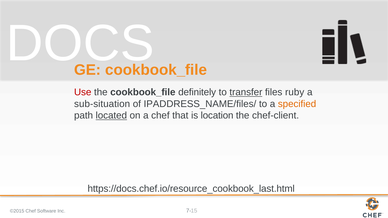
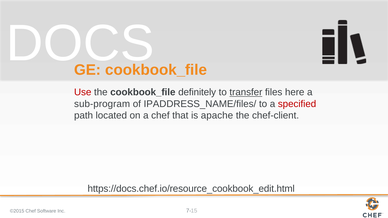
ruby: ruby -> here
sub-situation: sub-situation -> sub-program
specified colour: orange -> red
located underline: present -> none
location: location -> apache
https://docs.chef.io/resource_cookbook_last.html: https://docs.chef.io/resource_cookbook_last.html -> https://docs.chef.io/resource_cookbook_edit.html
